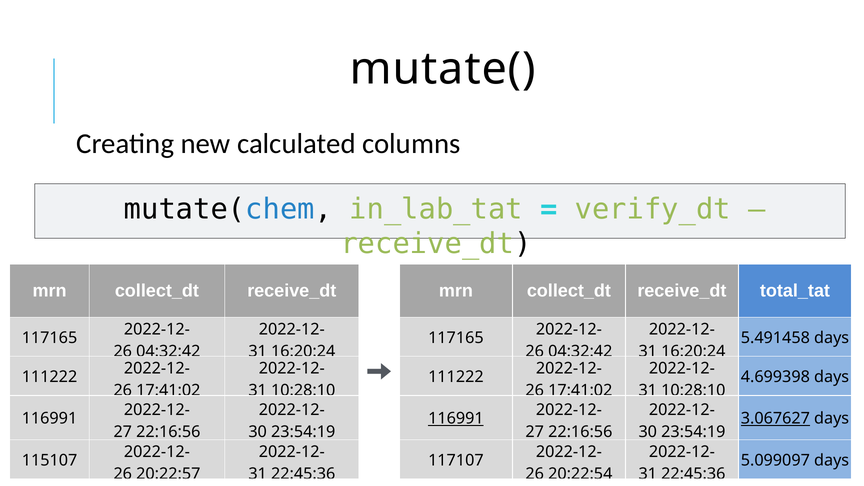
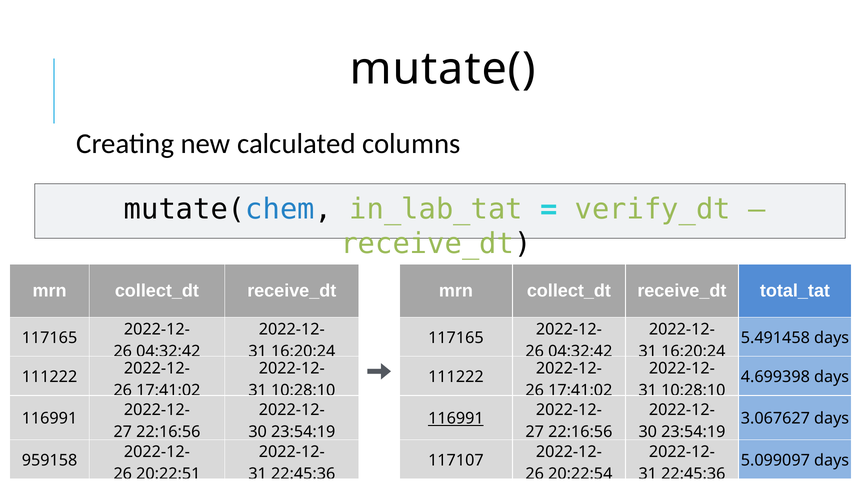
3.067627 underline: present -> none
115107: 115107 -> 959158
20:22:57: 20:22:57 -> 20:22:51
